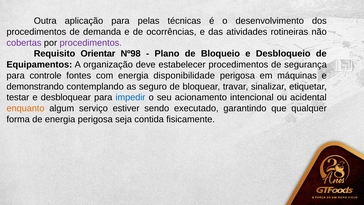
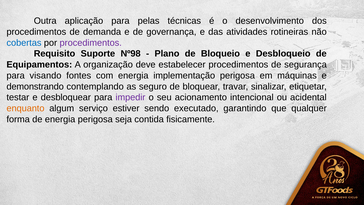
ocorrências: ocorrências -> governança
cobertas colour: purple -> blue
Orientar: Orientar -> Suporte
controle: controle -> visando
disponibilidade: disponibilidade -> implementação
impedir colour: blue -> purple
